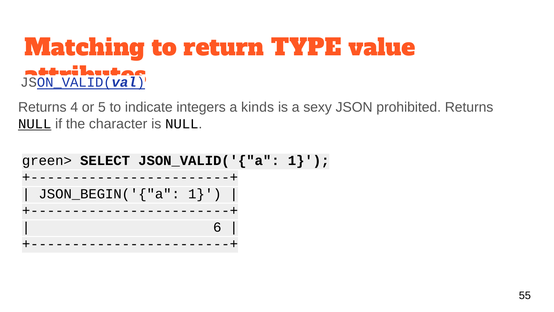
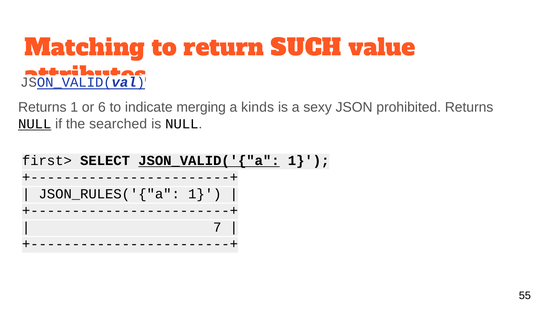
TYPE: TYPE -> SUCH
Returns 4: 4 -> 1
5: 5 -> 6
integers: integers -> merging
character: character -> searched
green>: green> -> first>
JSON_VALID('{"a underline: none -> present
JSON_BEGIN('{"a: JSON_BEGIN('{"a -> JSON_RULES('{"a
6: 6 -> 7
